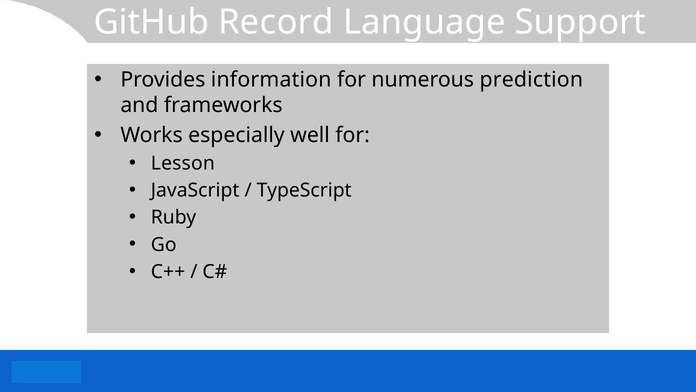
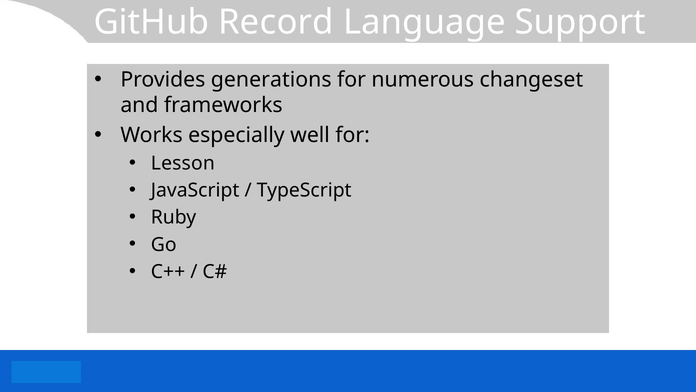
information: information -> generations
prediction: prediction -> changeset
